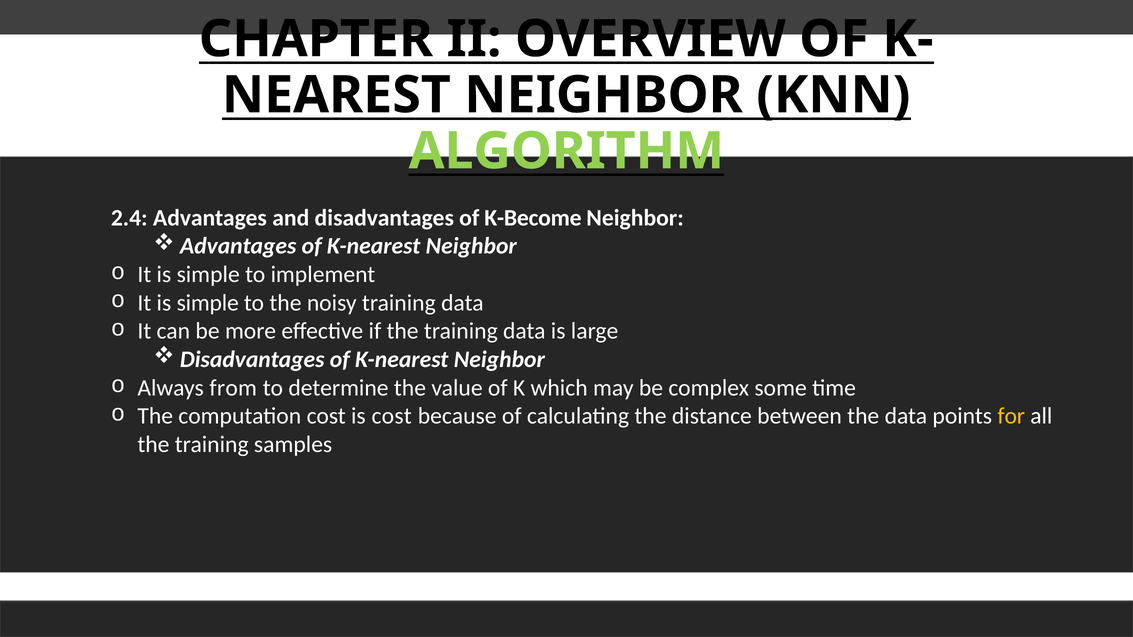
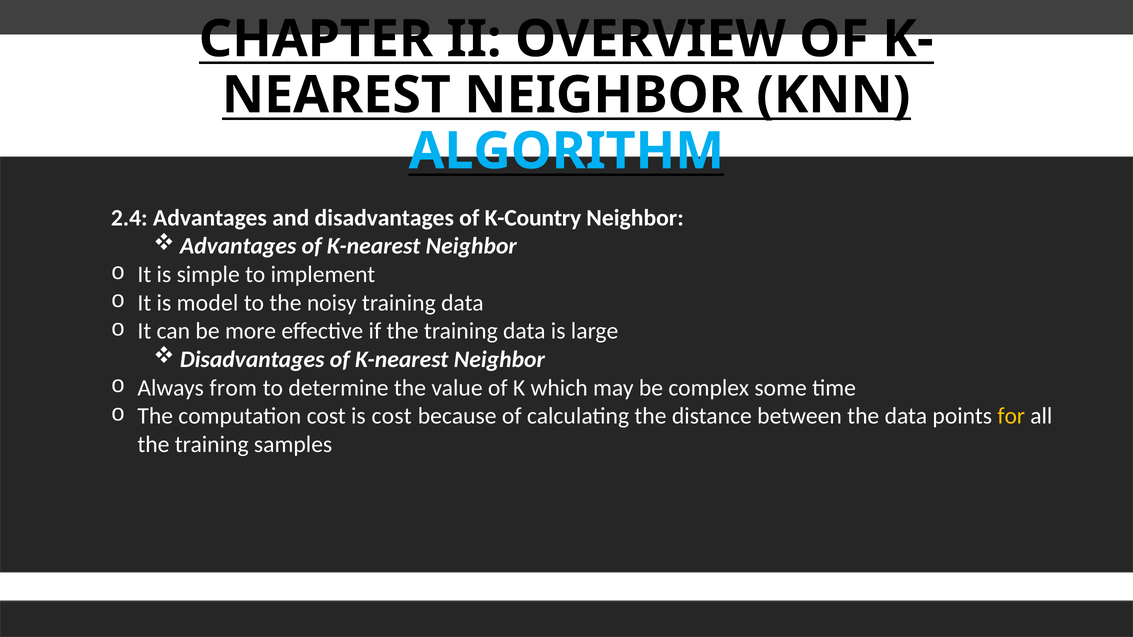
ALGORITHM colour: light green -> light blue
K-Become: K-Become -> K-Country
simple at (208, 303): simple -> model
